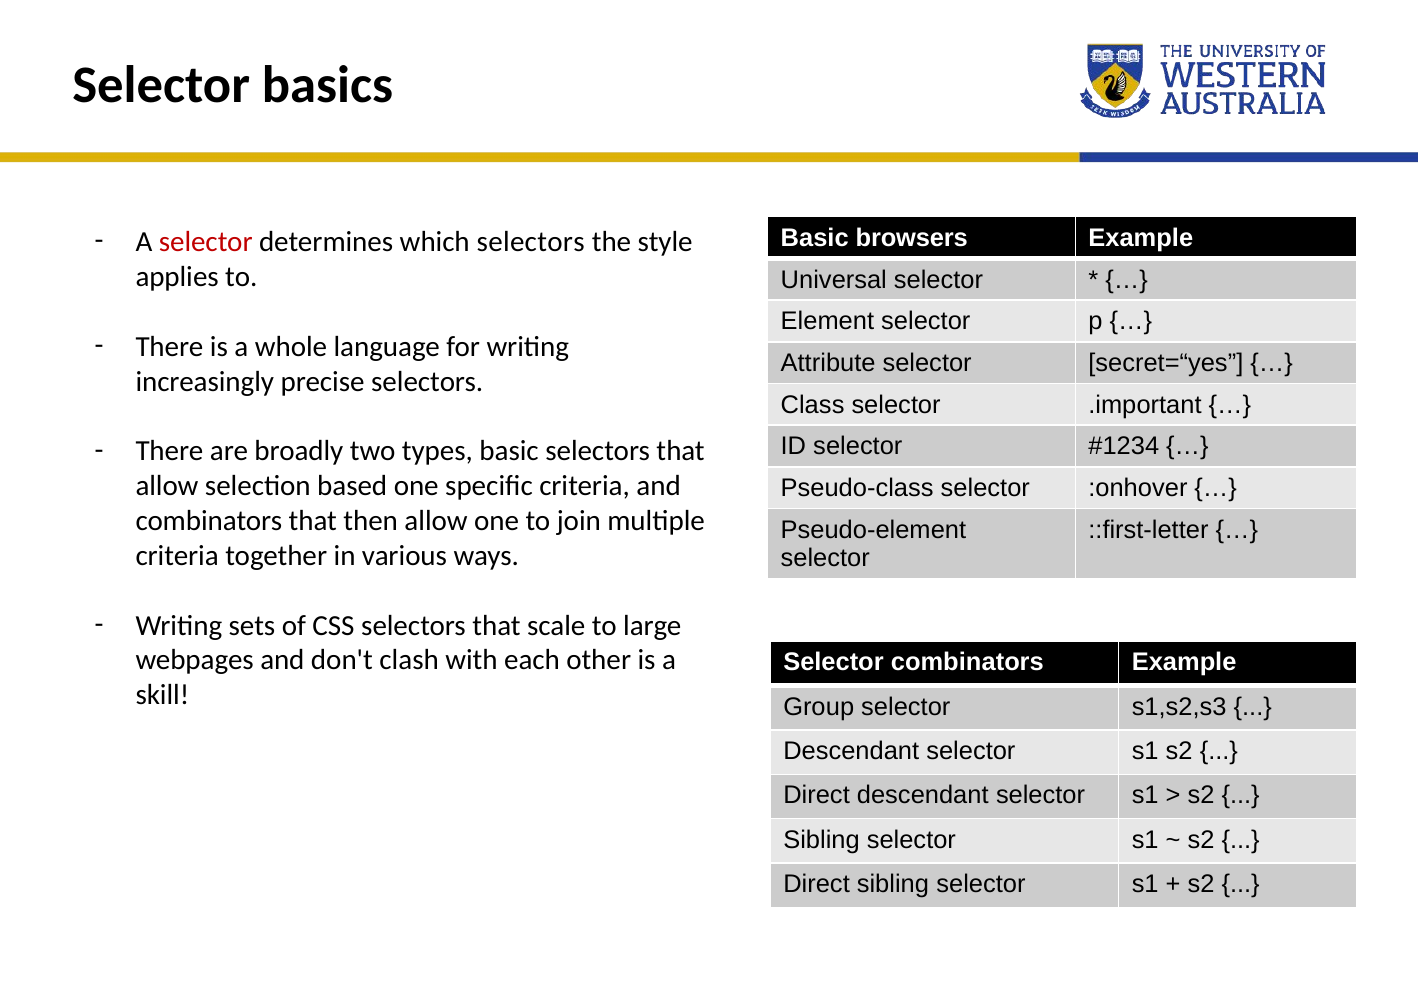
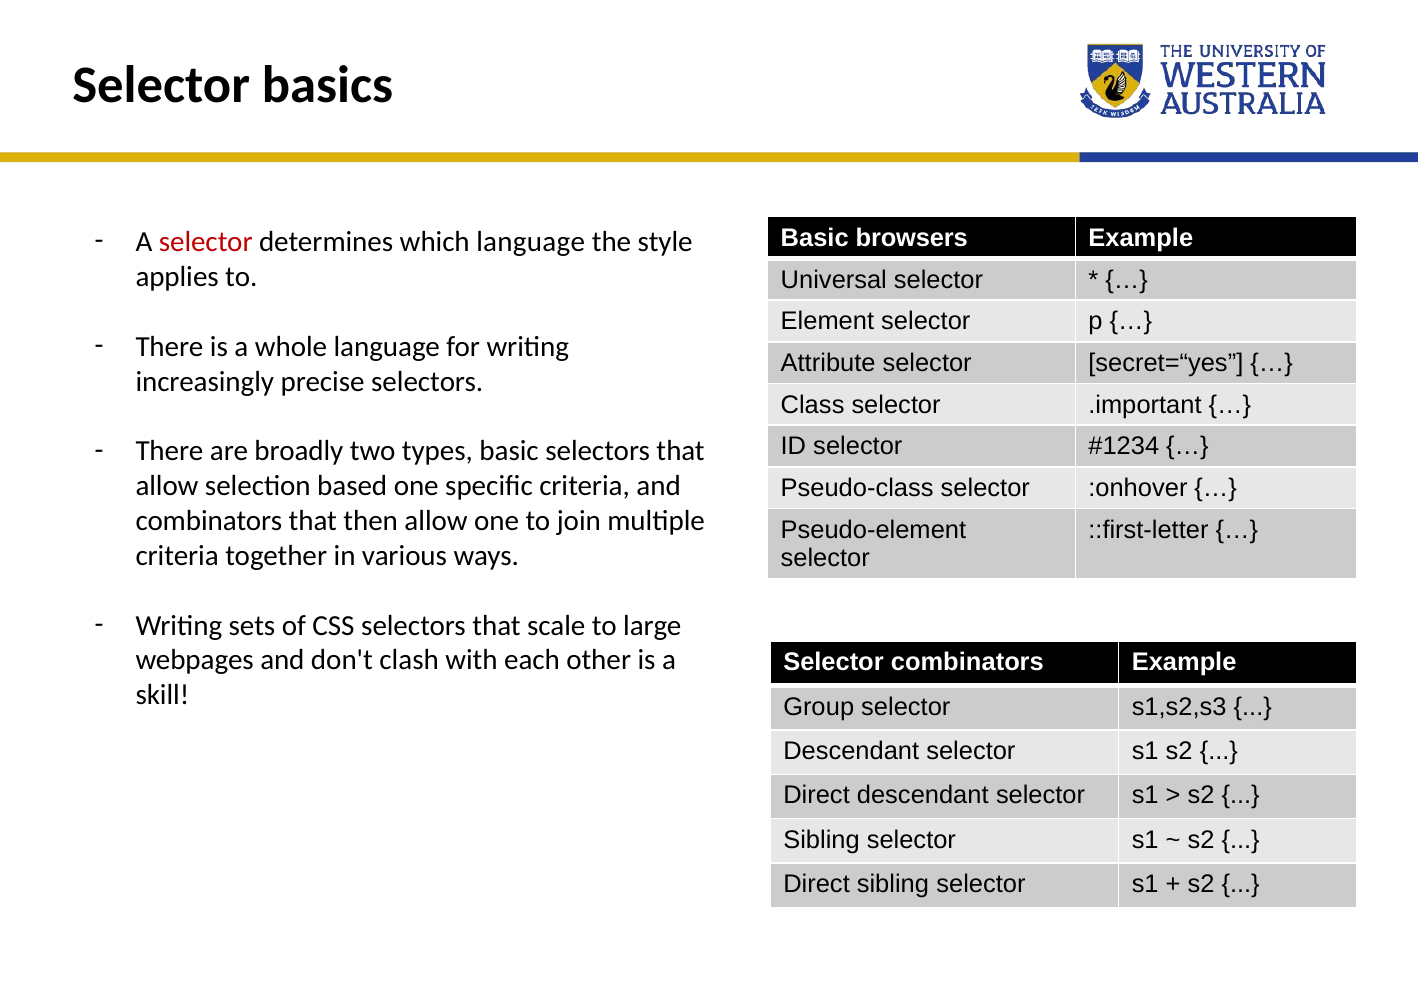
which selectors: selectors -> language
